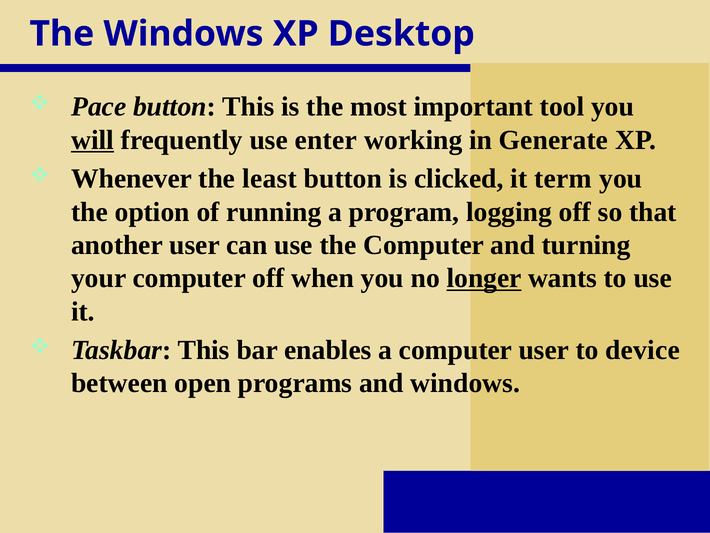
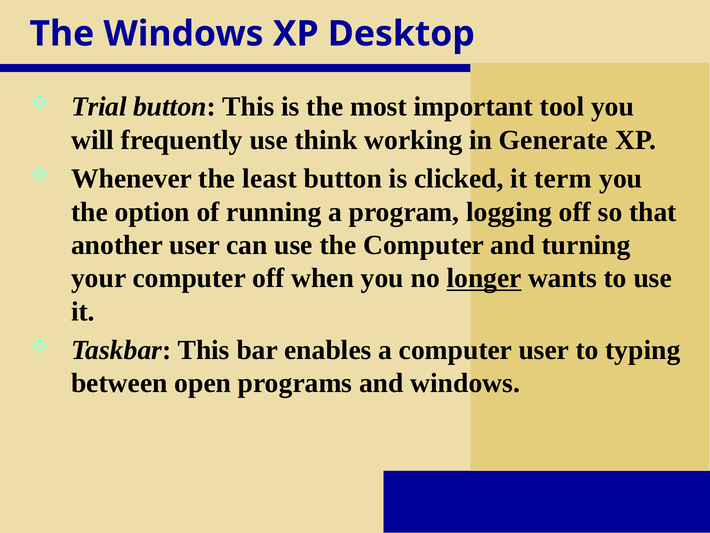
Pace: Pace -> Trial
will underline: present -> none
enter: enter -> think
device: device -> typing
